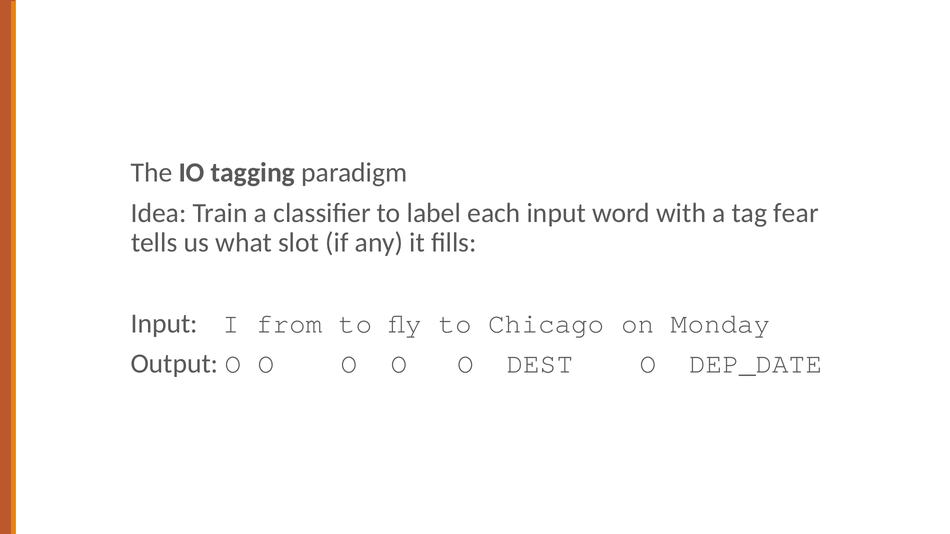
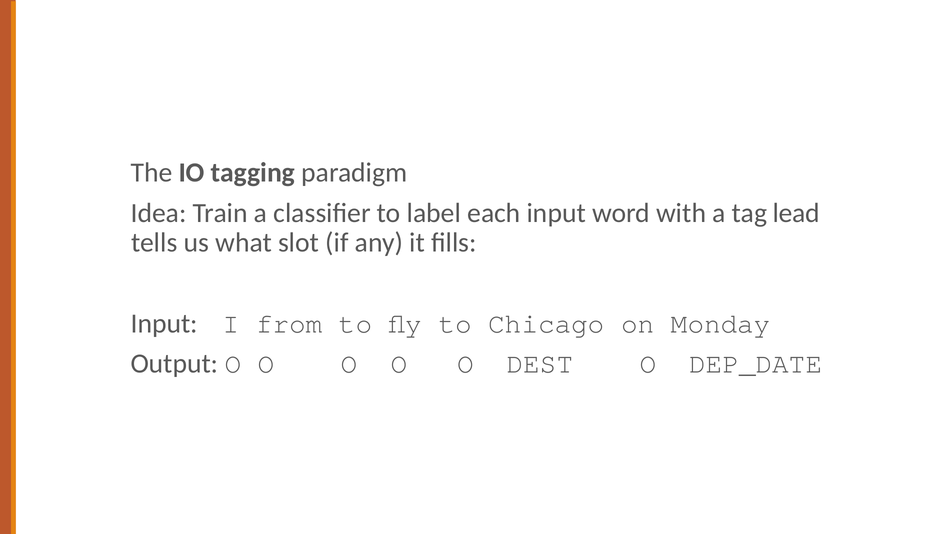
fear: fear -> lead
